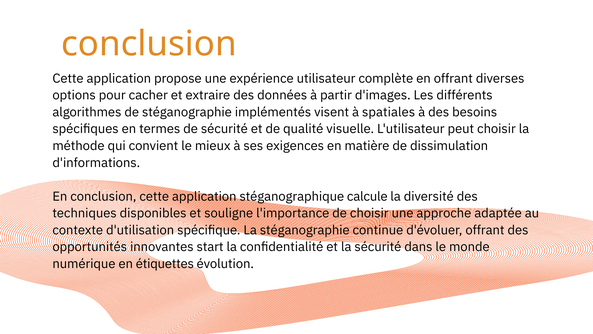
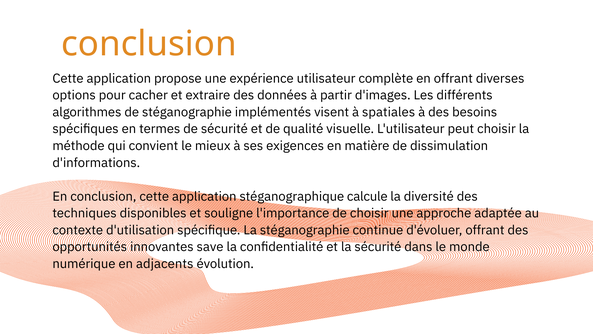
start: start -> save
étiquettes: étiquettes -> adjacents
